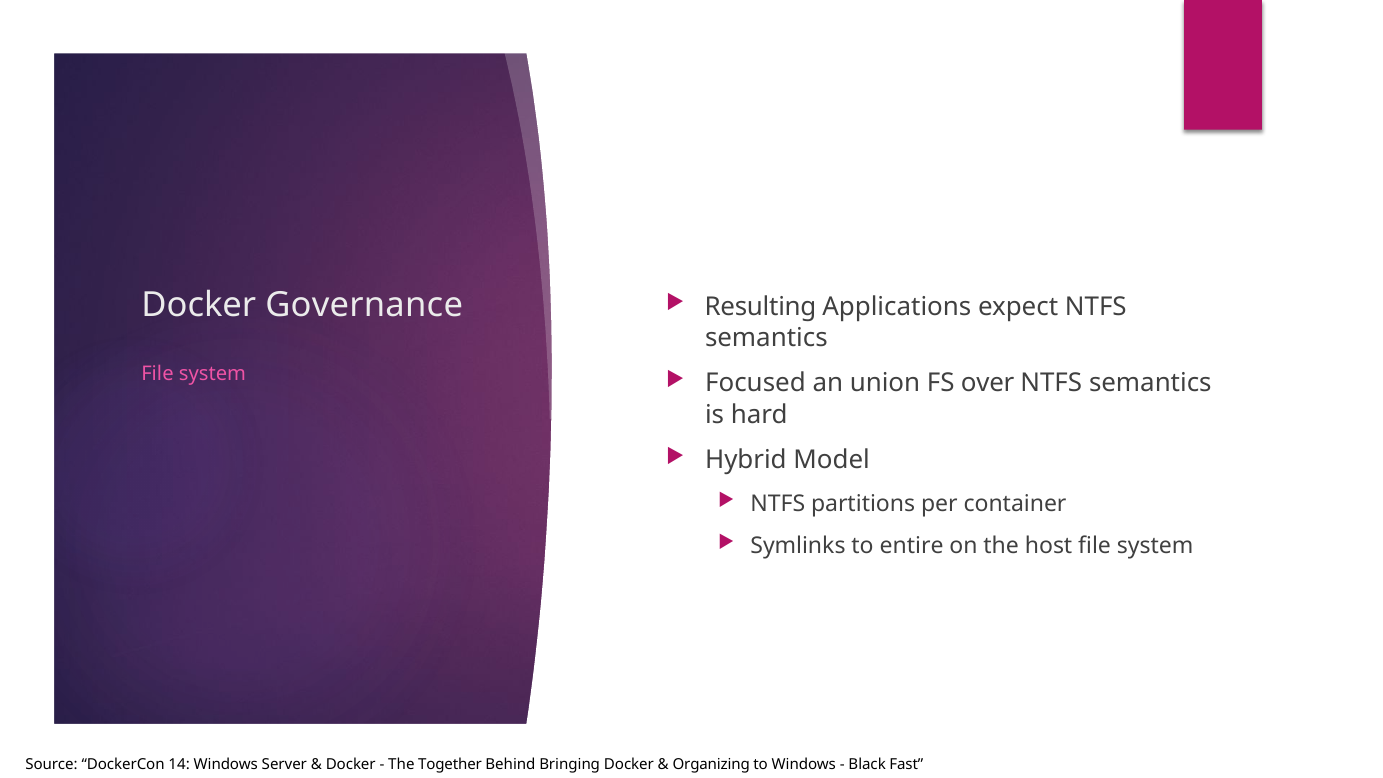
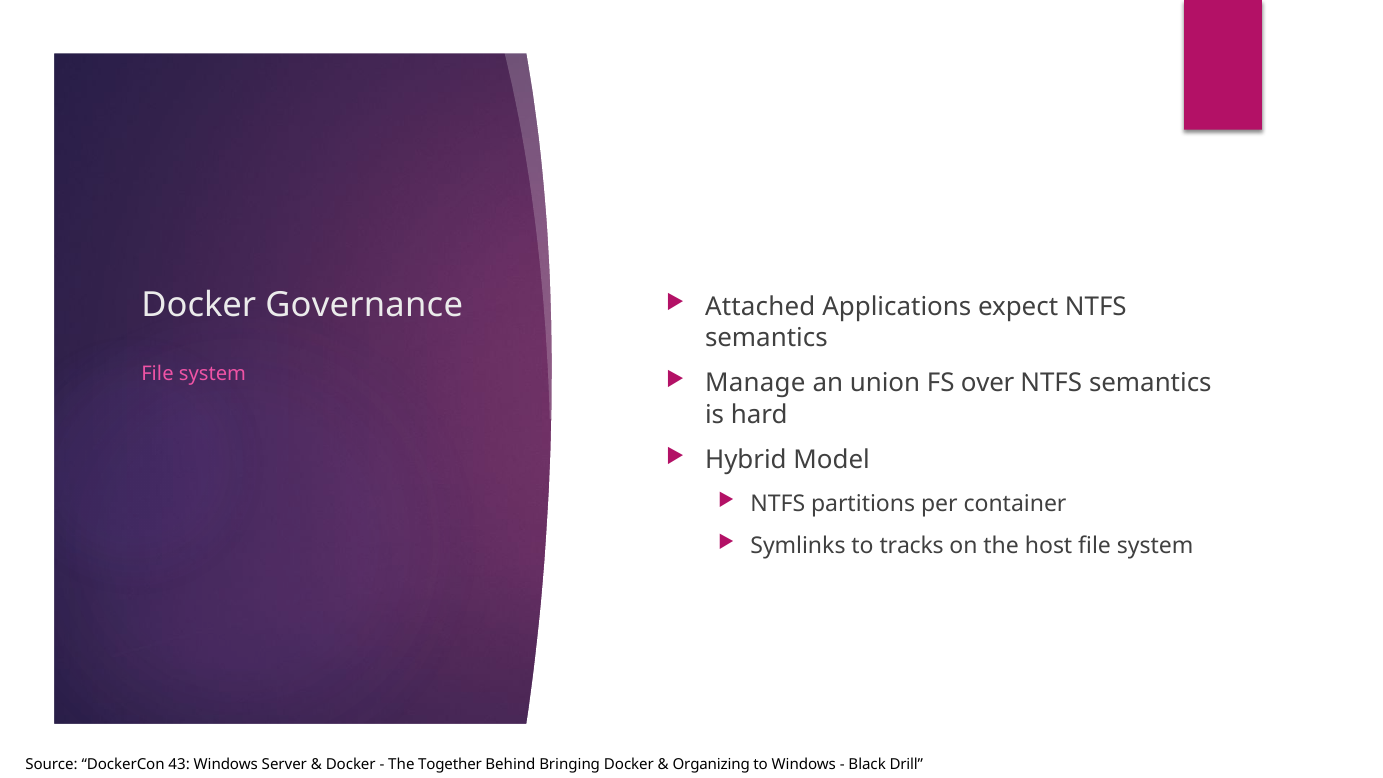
Resulting: Resulting -> Attached
Focused: Focused -> Manage
entire: entire -> tracks
14: 14 -> 43
Fast: Fast -> Drill
